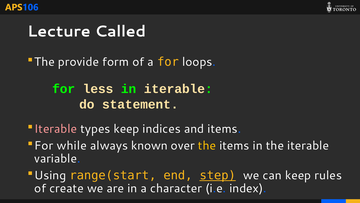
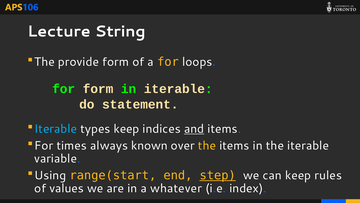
Called: Called -> String
for less: less -> form
Iterable at (56, 129) colour: pink -> light blue
and underline: none -> present
while: while -> times
create: create -> values
character: character -> whatever
